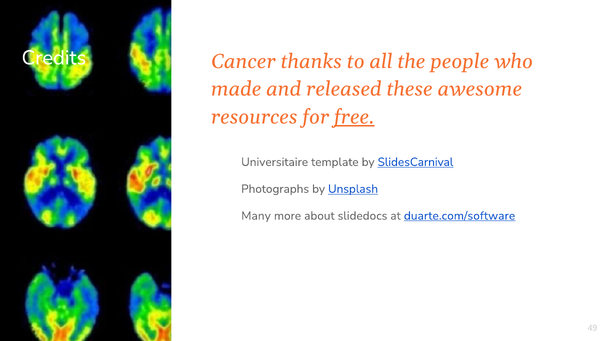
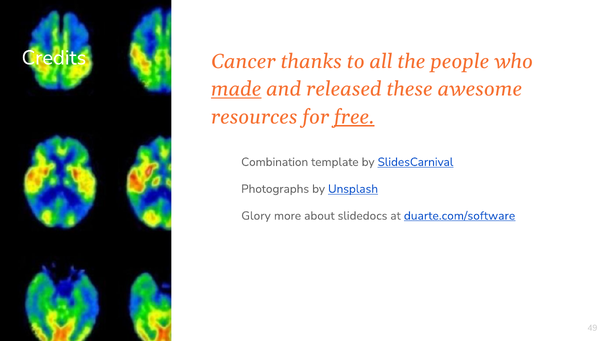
made underline: none -> present
Universitaire: Universitaire -> Combination
Many: Many -> Glory
